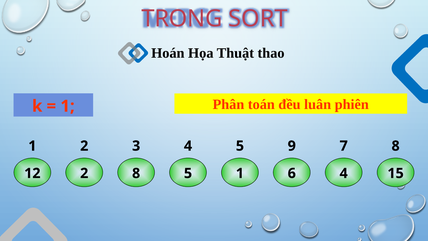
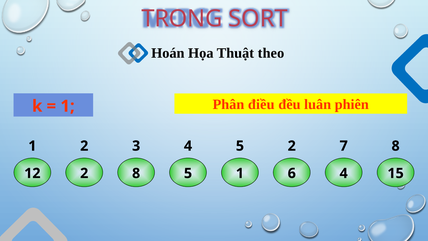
thao: thao -> theo
toán: toán -> điều
5 9: 9 -> 2
